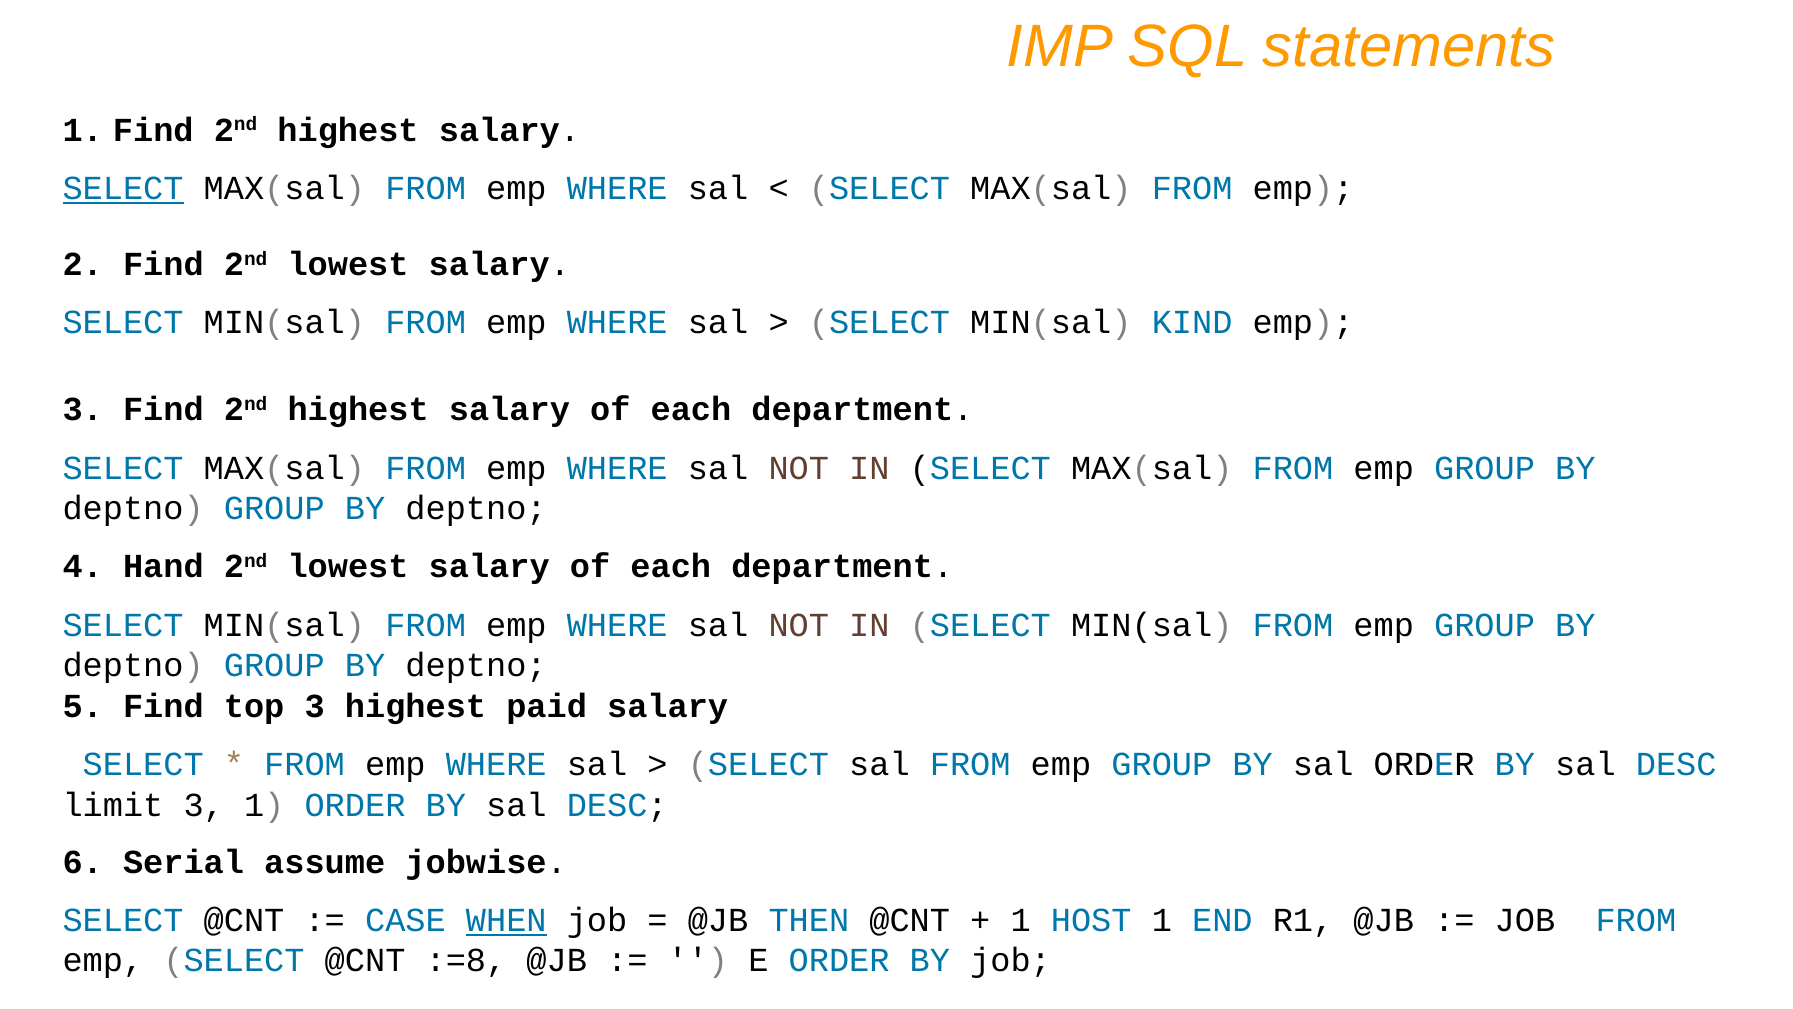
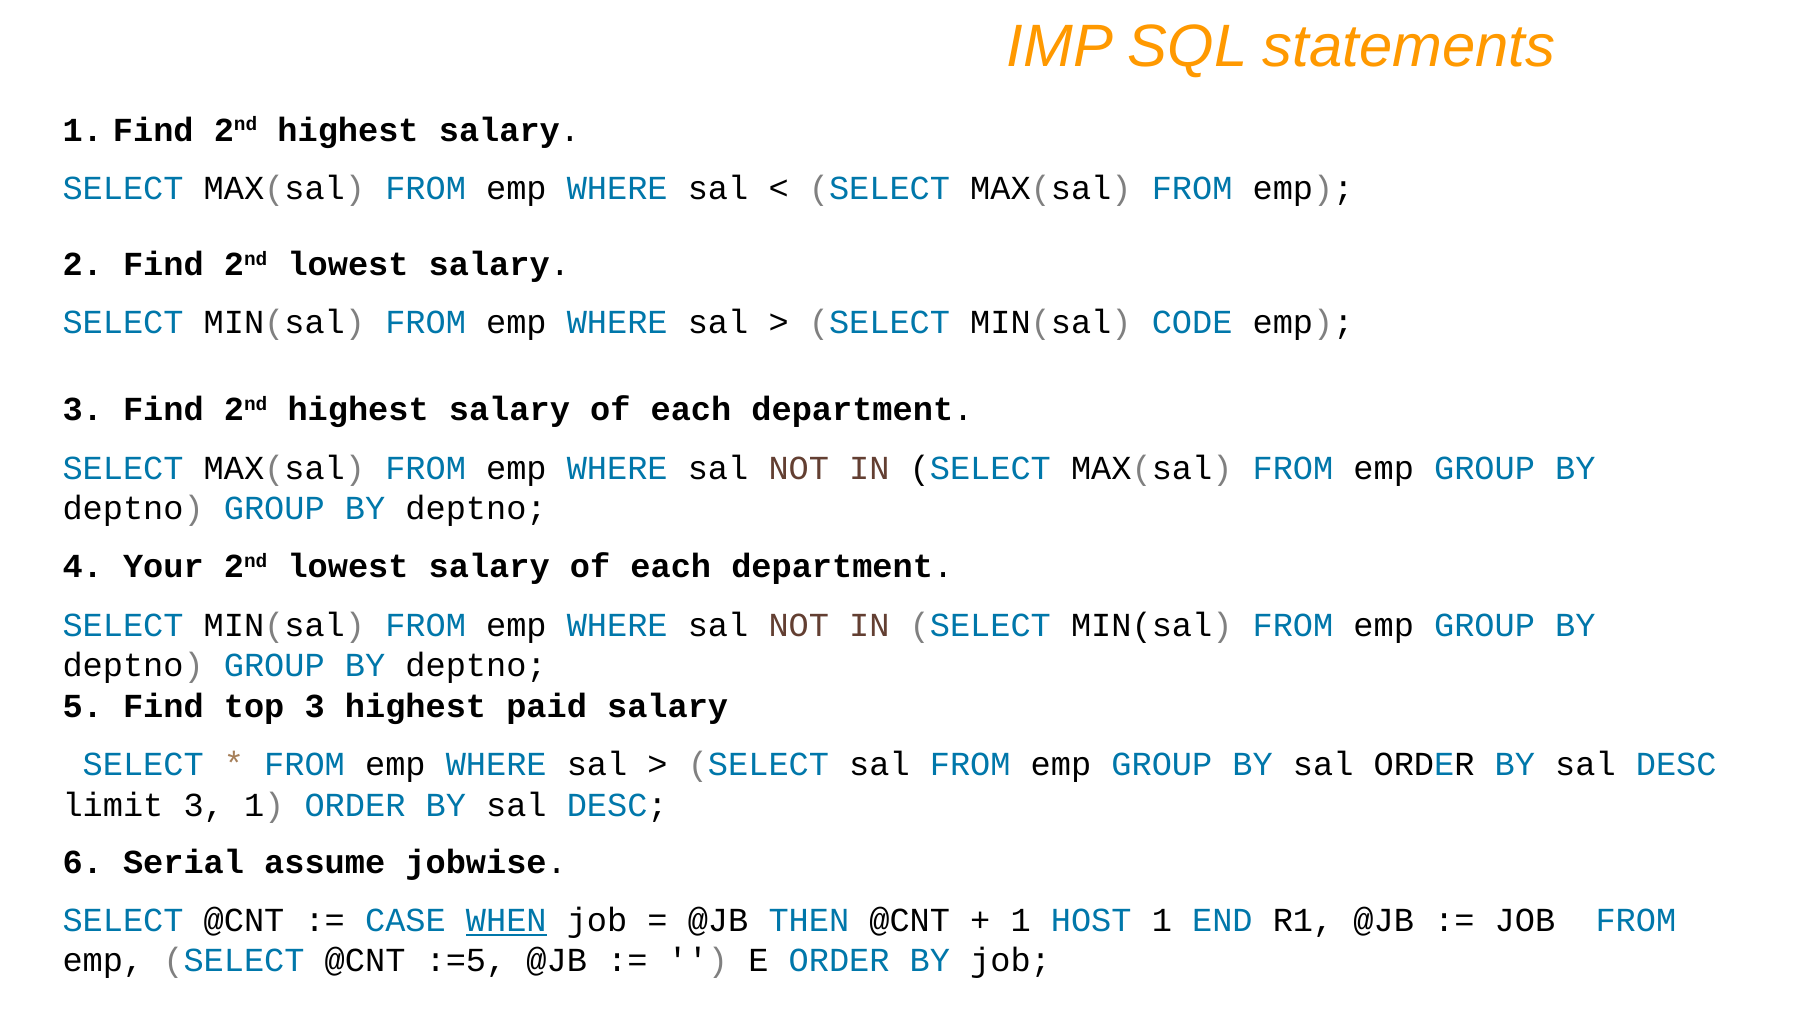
SELECT at (123, 188) underline: present -> none
KIND: KIND -> CODE
Hand: Hand -> Your
:=8: :=8 -> :=5
